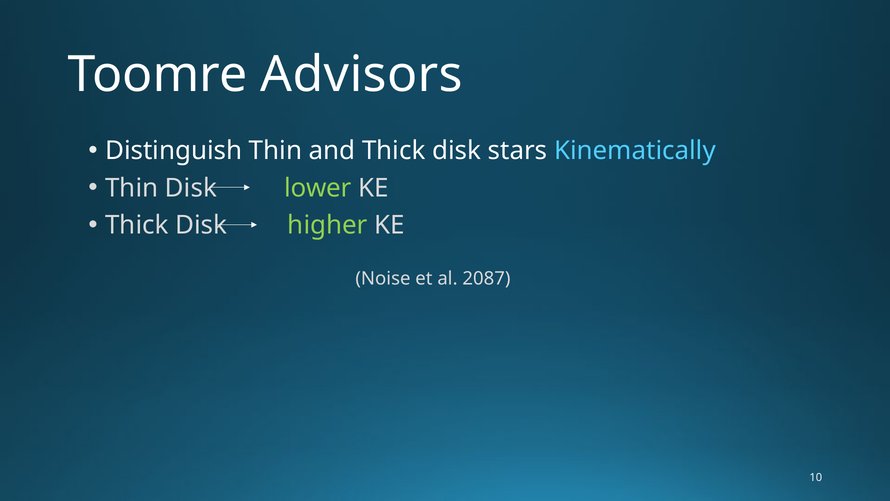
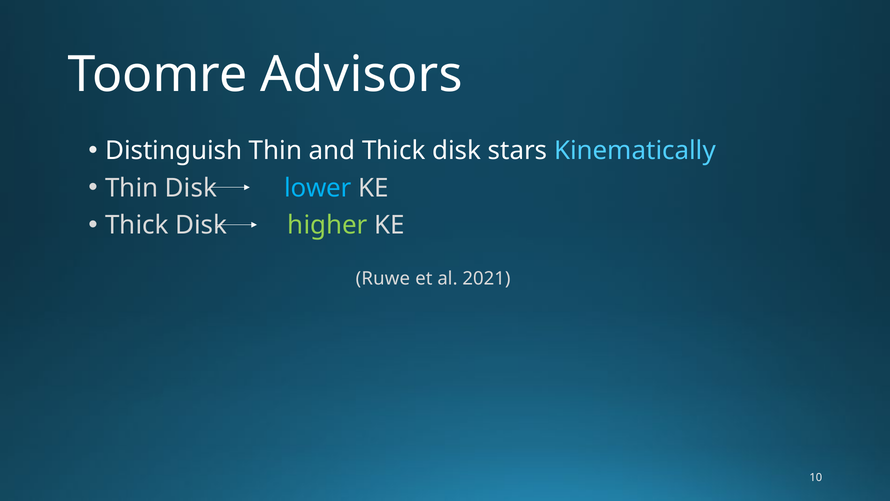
lower colour: light green -> light blue
Noise: Noise -> Ruwe
2087: 2087 -> 2021
